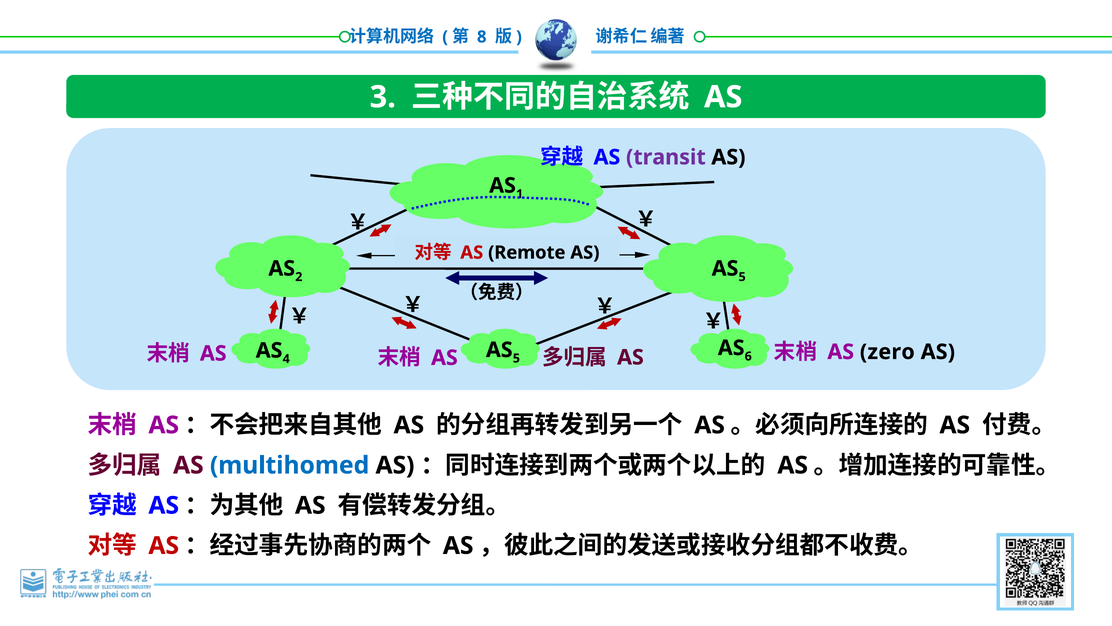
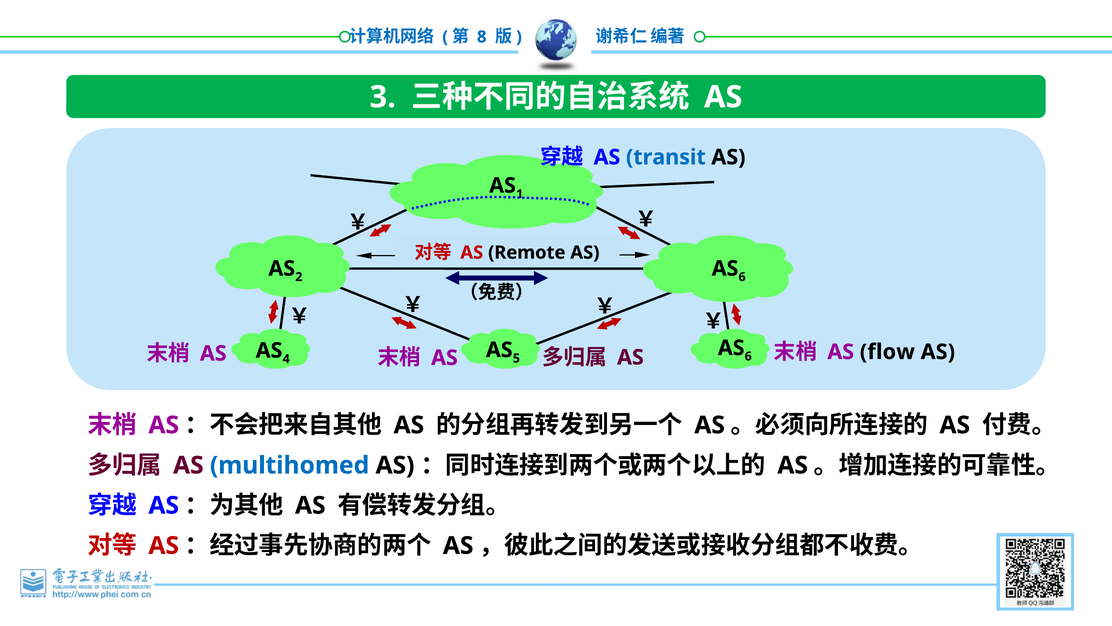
transit colour: purple -> blue
5 at (742, 277): 5 -> 6
zero: zero -> flow
